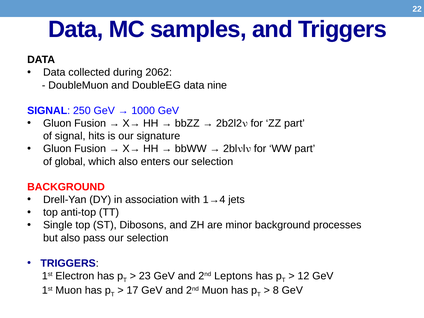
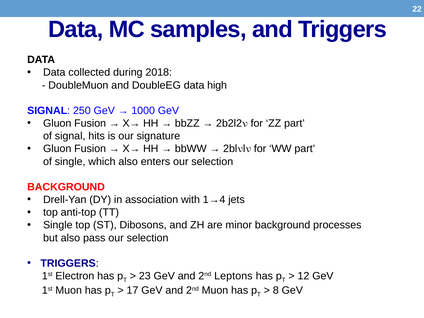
2062: 2062 -> 2018
nine: nine -> high
of global: global -> single
